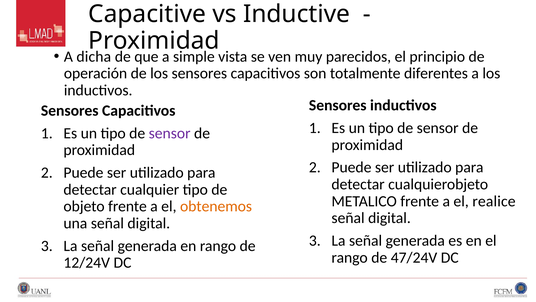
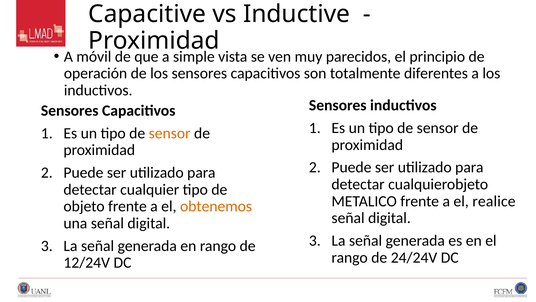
dicha: dicha -> móvil
sensor at (170, 133) colour: purple -> orange
47/24V: 47/24V -> 24/24V
